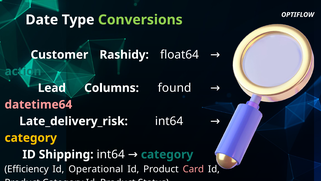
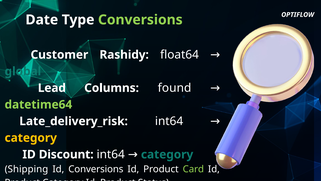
action: action -> global
datetime64 colour: pink -> light green
Shipping: Shipping -> Discount
Efficiency: Efficiency -> Shipping
Id Operational: Operational -> Conversions
Card colour: pink -> light green
